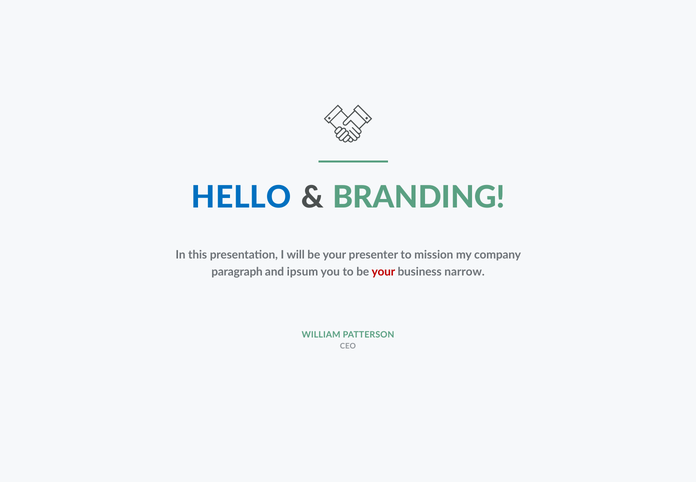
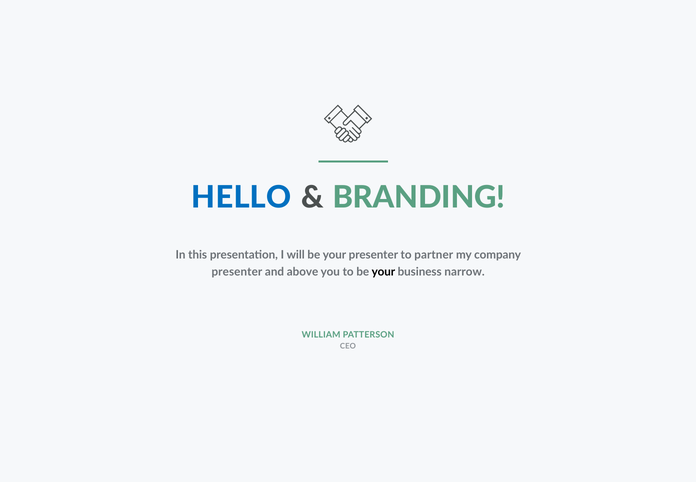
mission: mission -> partner
paragraph at (237, 272): paragraph -> presenter
ipsum: ipsum -> above
your at (383, 272) colour: red -> black
